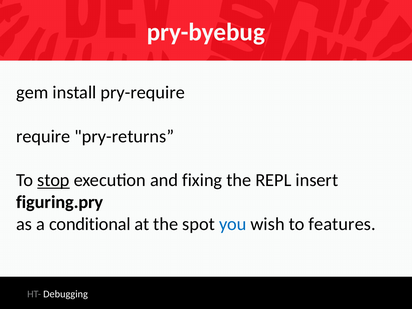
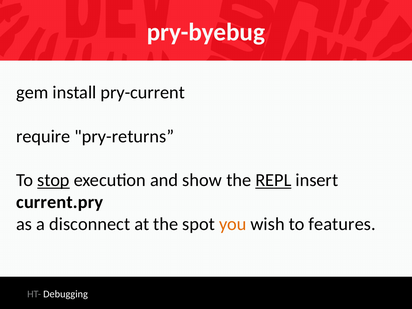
pry-require: pry-require -> pry-current
fixing: fixing -> show
REPL underline: none -> present
figuring.pry: figuring.pry -> current.pry
conditional: conditional -> disconnect
you colour: blue -> orange
